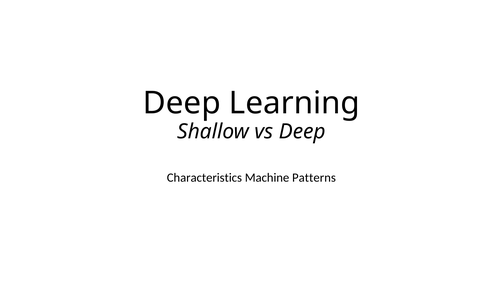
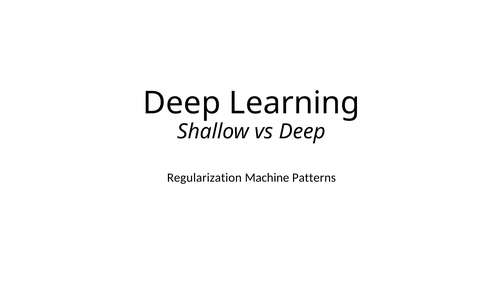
Characteristics: Characteristics -> Regularization
